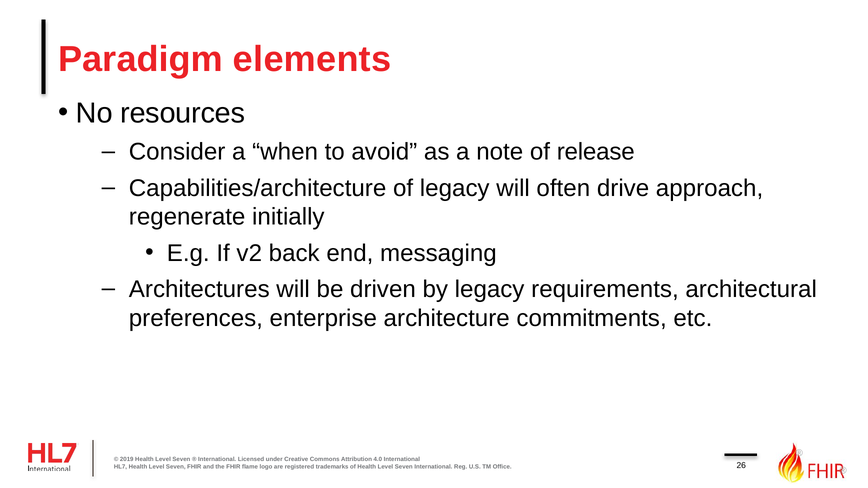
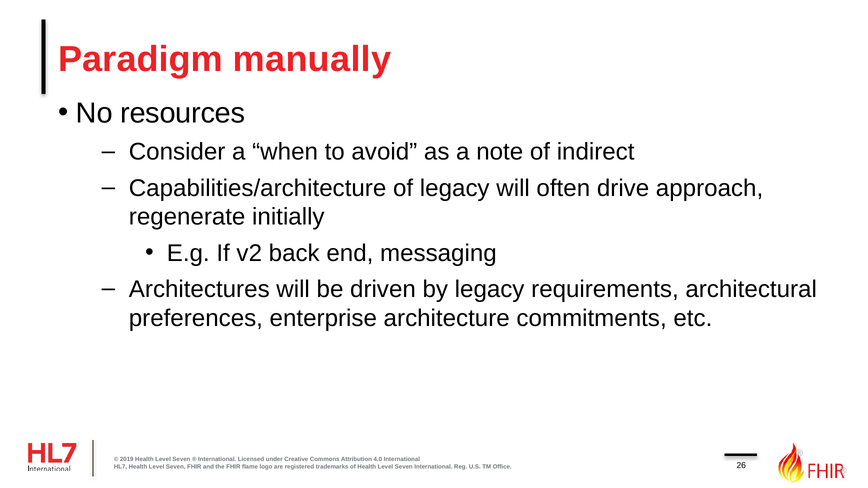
elements: elements -> manually
release: release -> indirect
